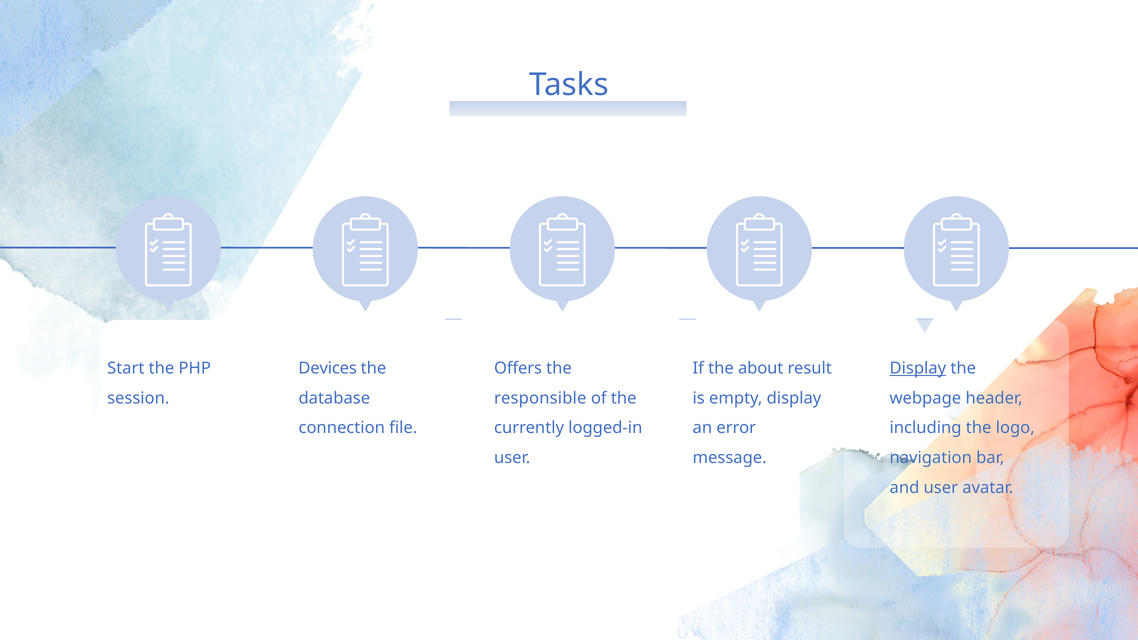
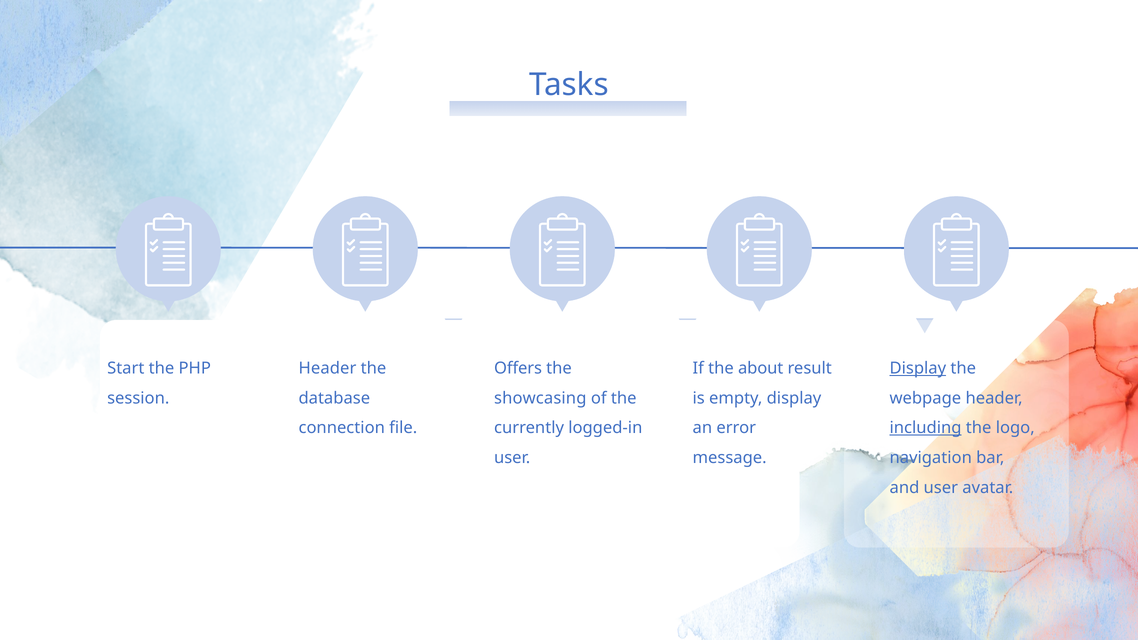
Devices at (328, 368): Devices -> Header
responsible: responsible -> showcasing
including underline: none -> present
